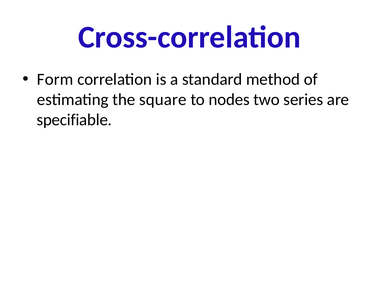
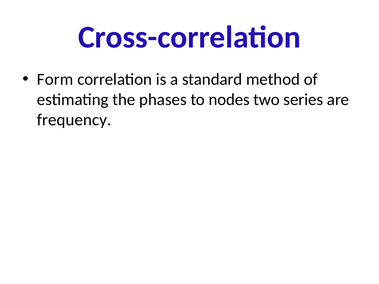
square: square -> phases
specifiable: specifiable -> frequency
